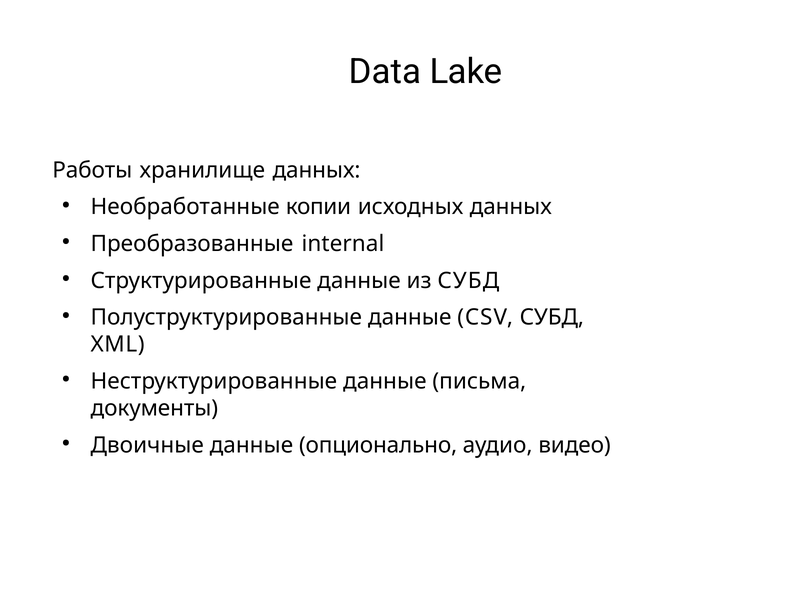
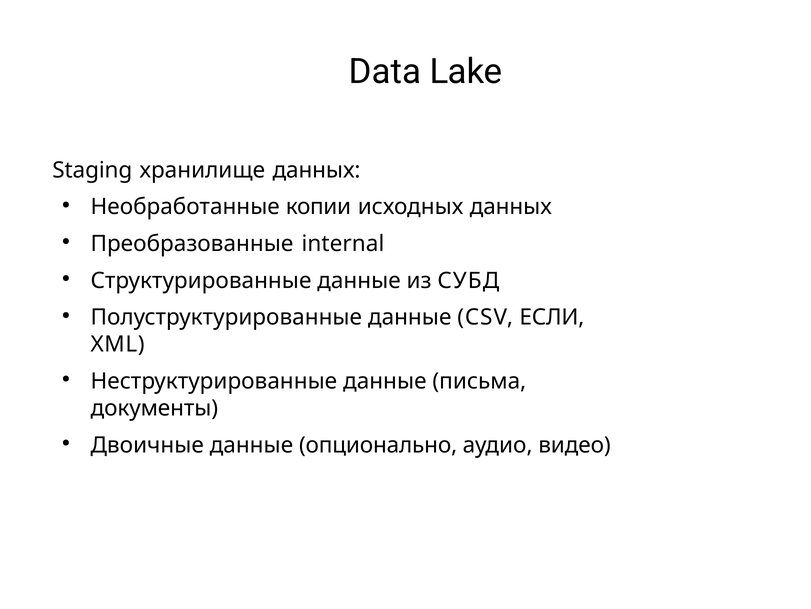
Работы: Работы -> Staging
CSV СУБД: СУБД -> ЕСЛИ
